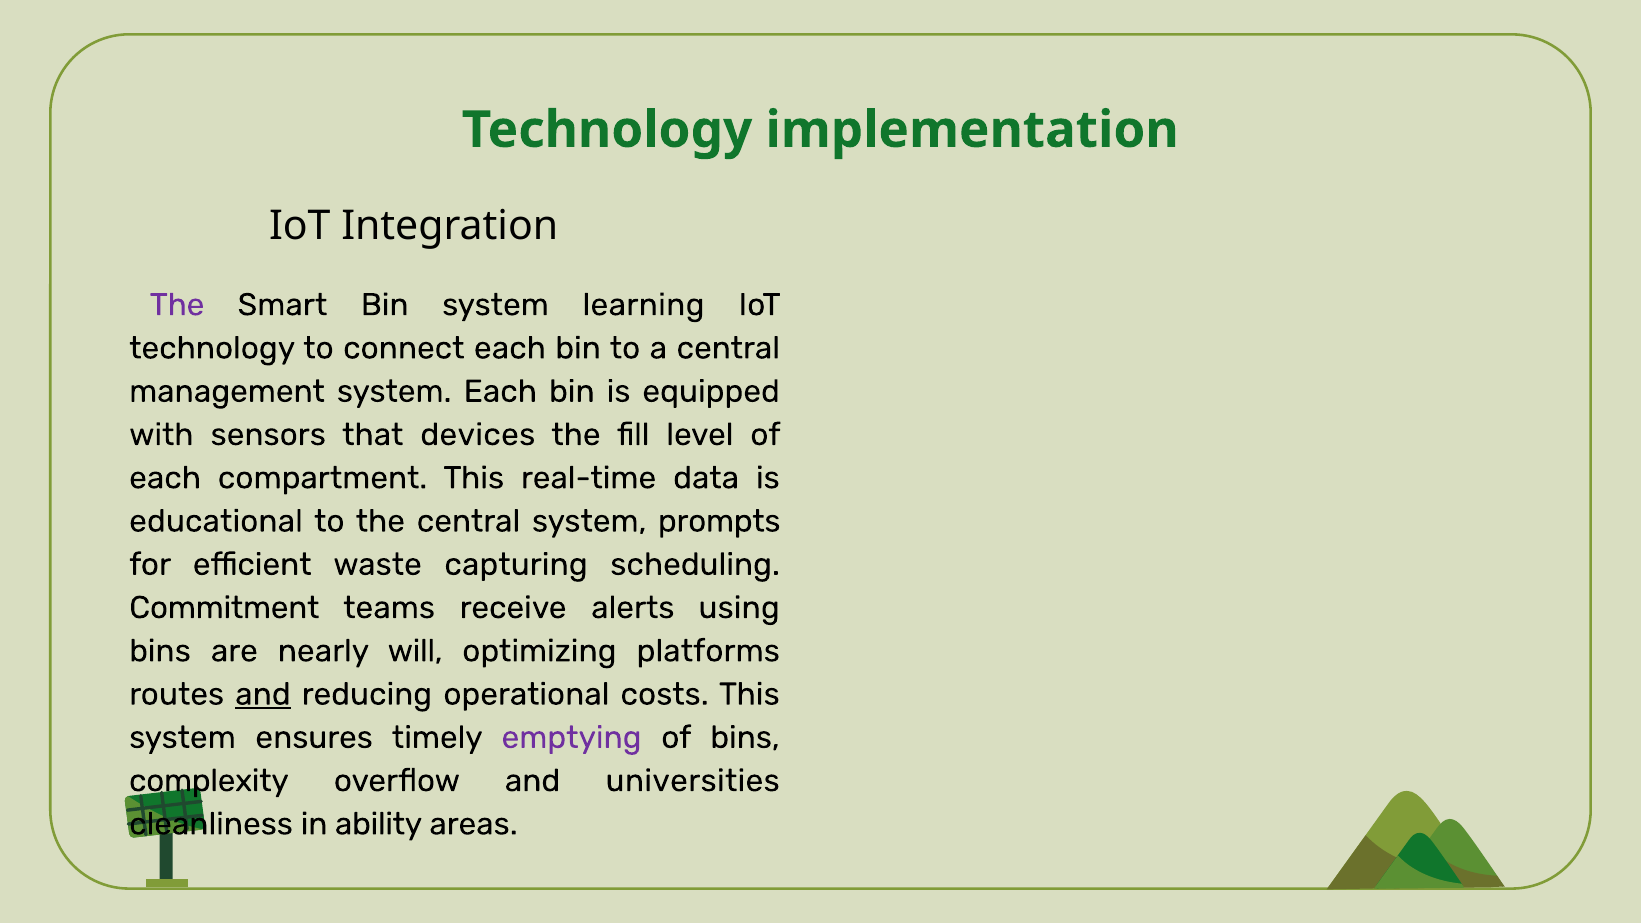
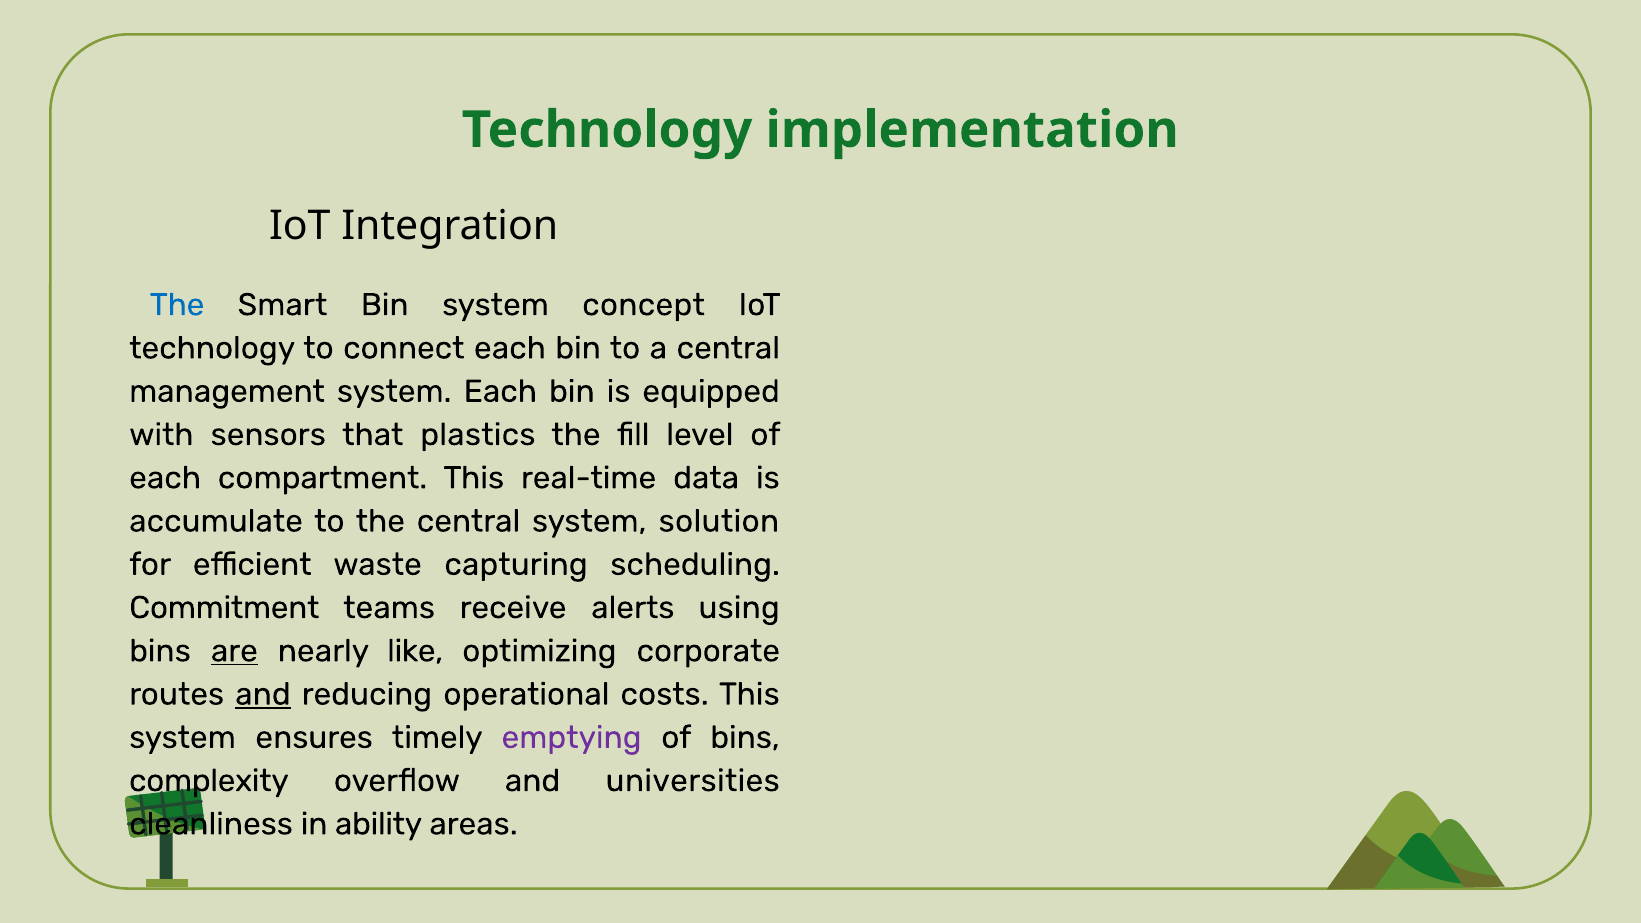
The at (177, 305) colour: purple -> blue
learning: learning -> concept
devices: devices -> plastics
educational: educational -> accumulate
prompts: prompts -> solution
are underline: none -> present
will: will -> like
platforms: platforms -> corporate
